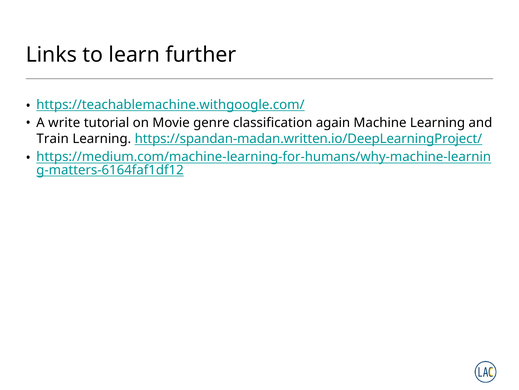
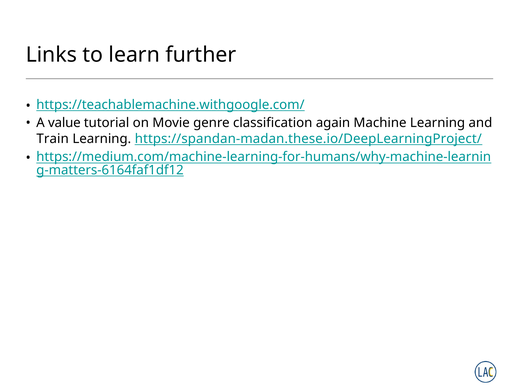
write: write -> value
https://spandan-madan.written.io/DeepLearningProject/: https://spandan-madan.written.io/DeepLearningProject/ -> https://spandan-madan.these.io/DeepLearningProject/
